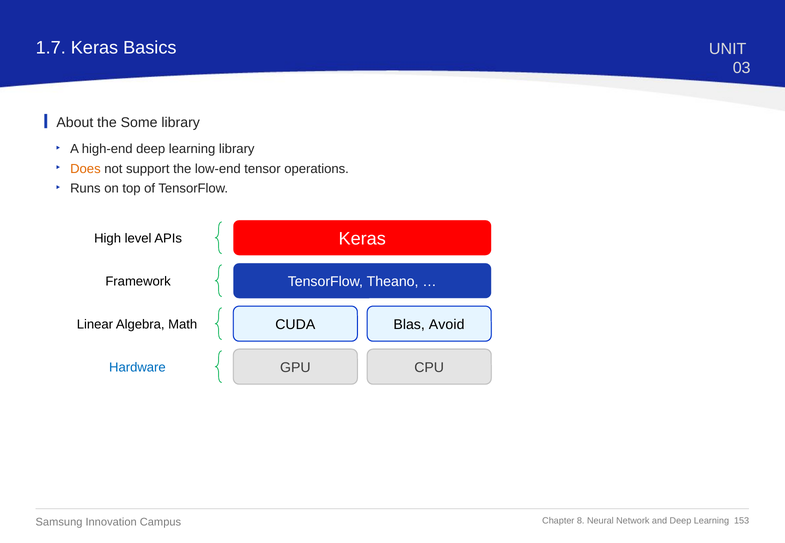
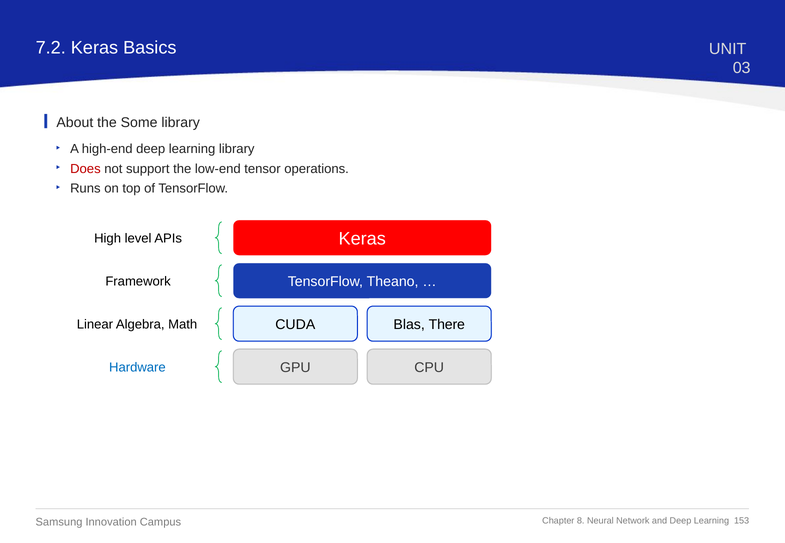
1.7: 1.7 -> 7.2
Does colour: orange -> red
Avoid: Avoid -> There
